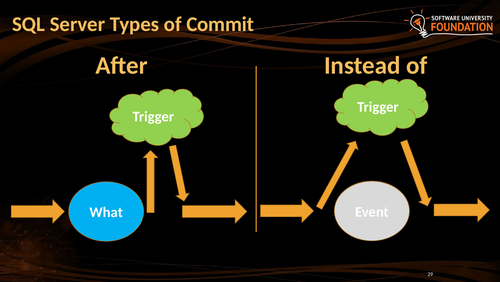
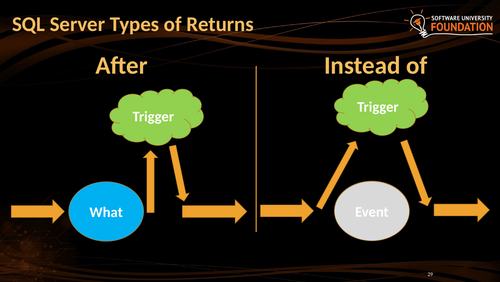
Commit: Commit -> Returns
